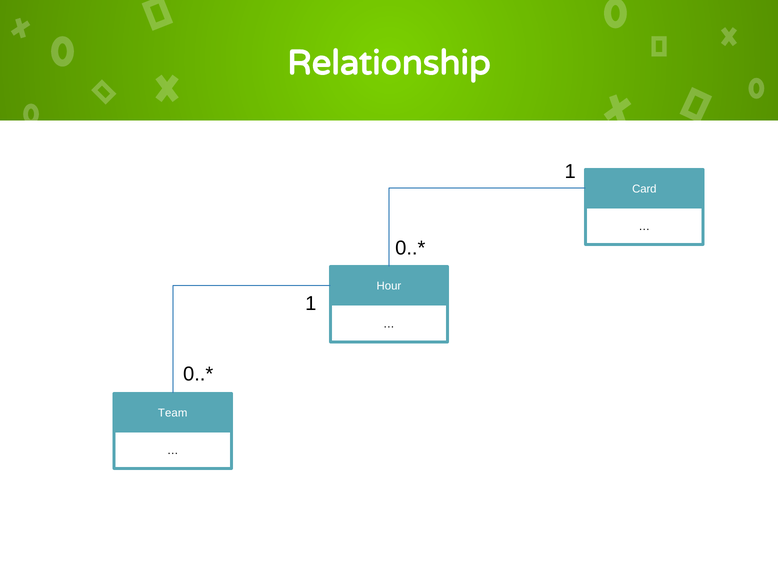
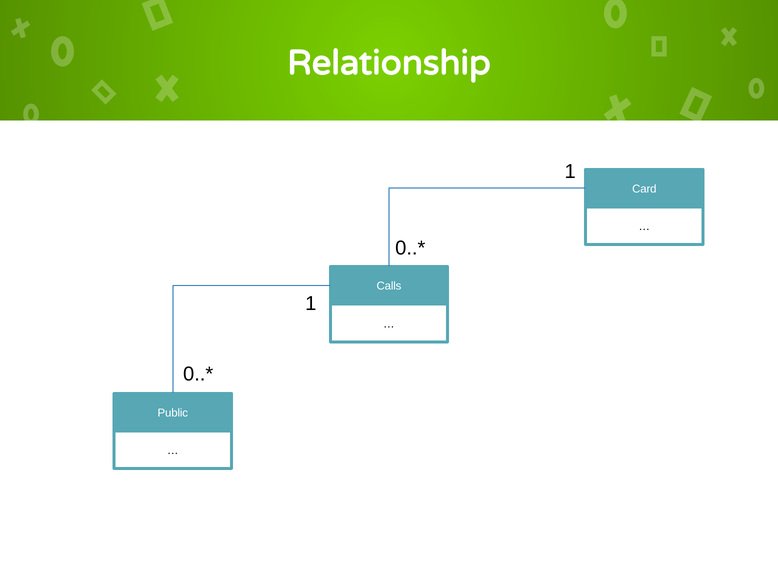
Hour: Hour -> Calls
Team: Team -> Public
